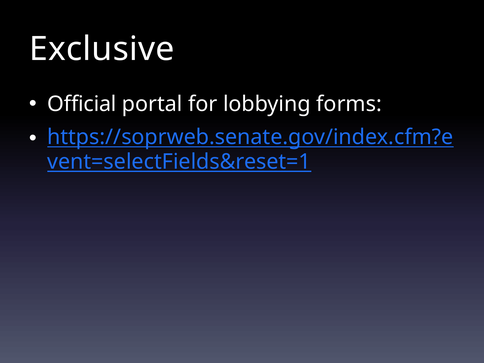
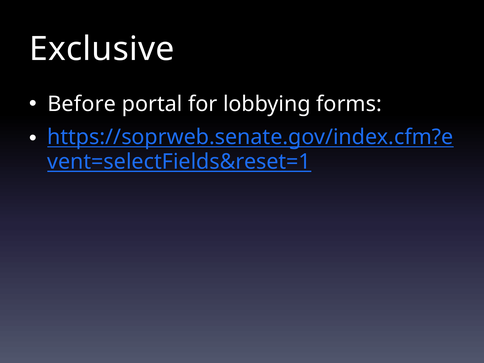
Official: Official -> Before
